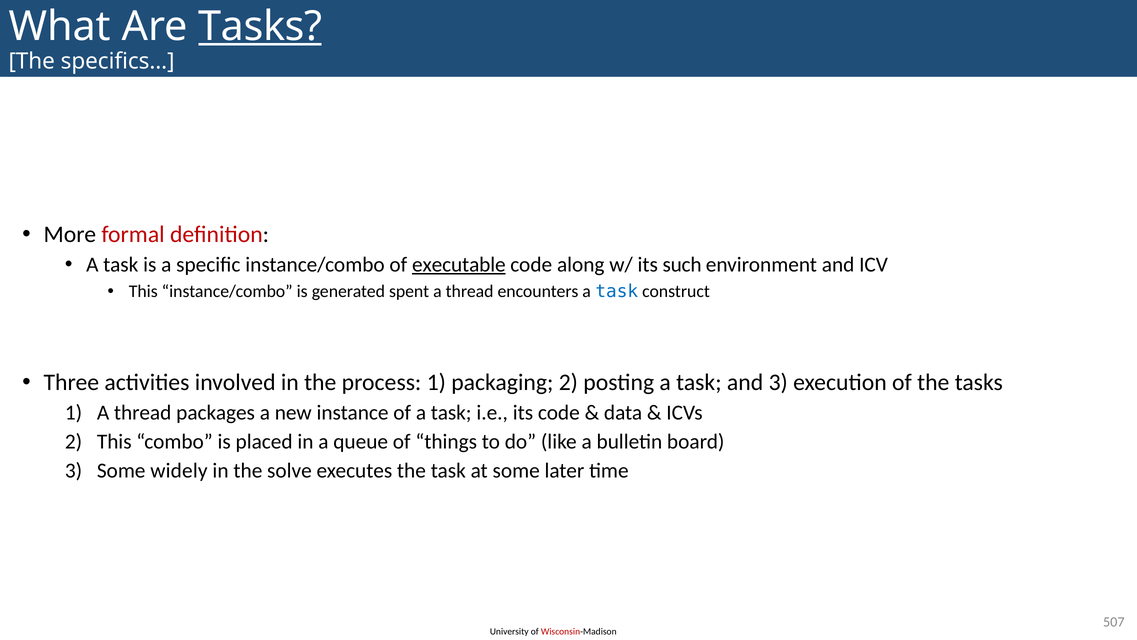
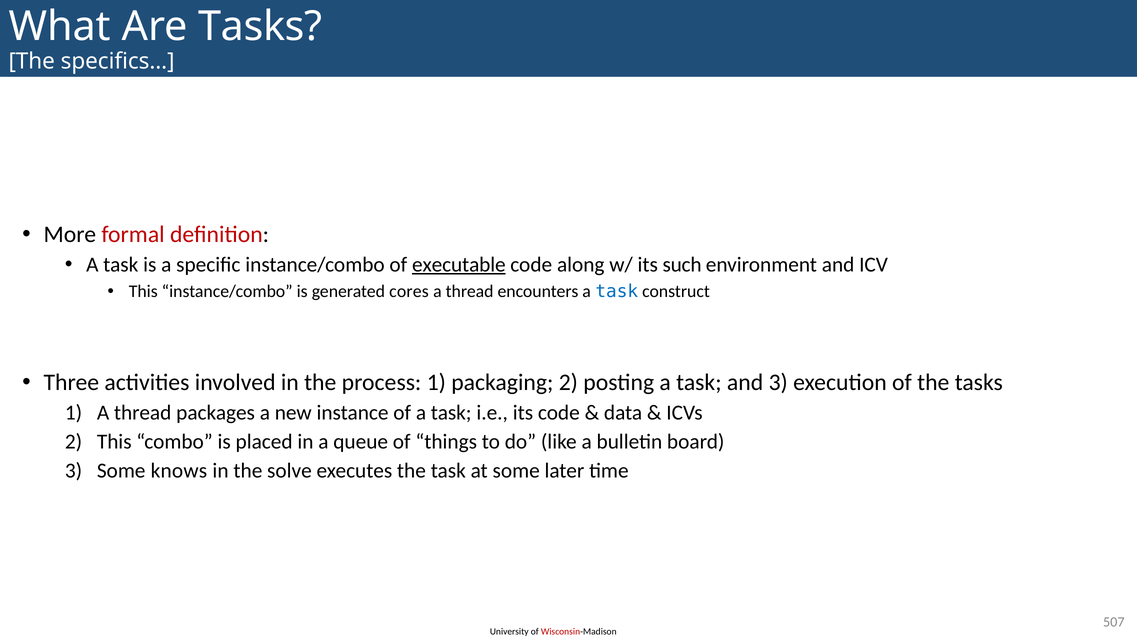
Tasks at (260, 26) underline: present -> none
spent: spent -> cores
widely: widely -> knows
